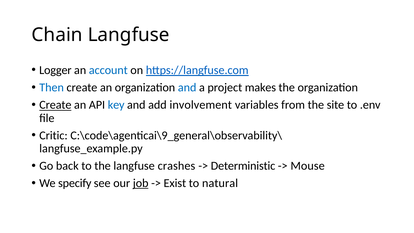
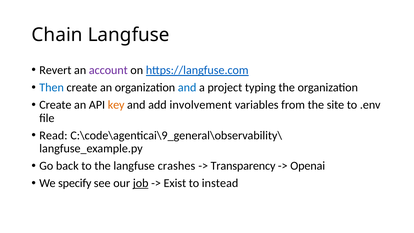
Logger: Logger -> Revert
account colour: blue -> purple
makes: makes -> typing
Create at (55, 105) underline: present -> none
key colour: blue -> orange
Critic: Critic -> Read
Deterministic: Deterministic -> Transparency
Mouse: Mouse -> Openai
natural: natural -> instead
